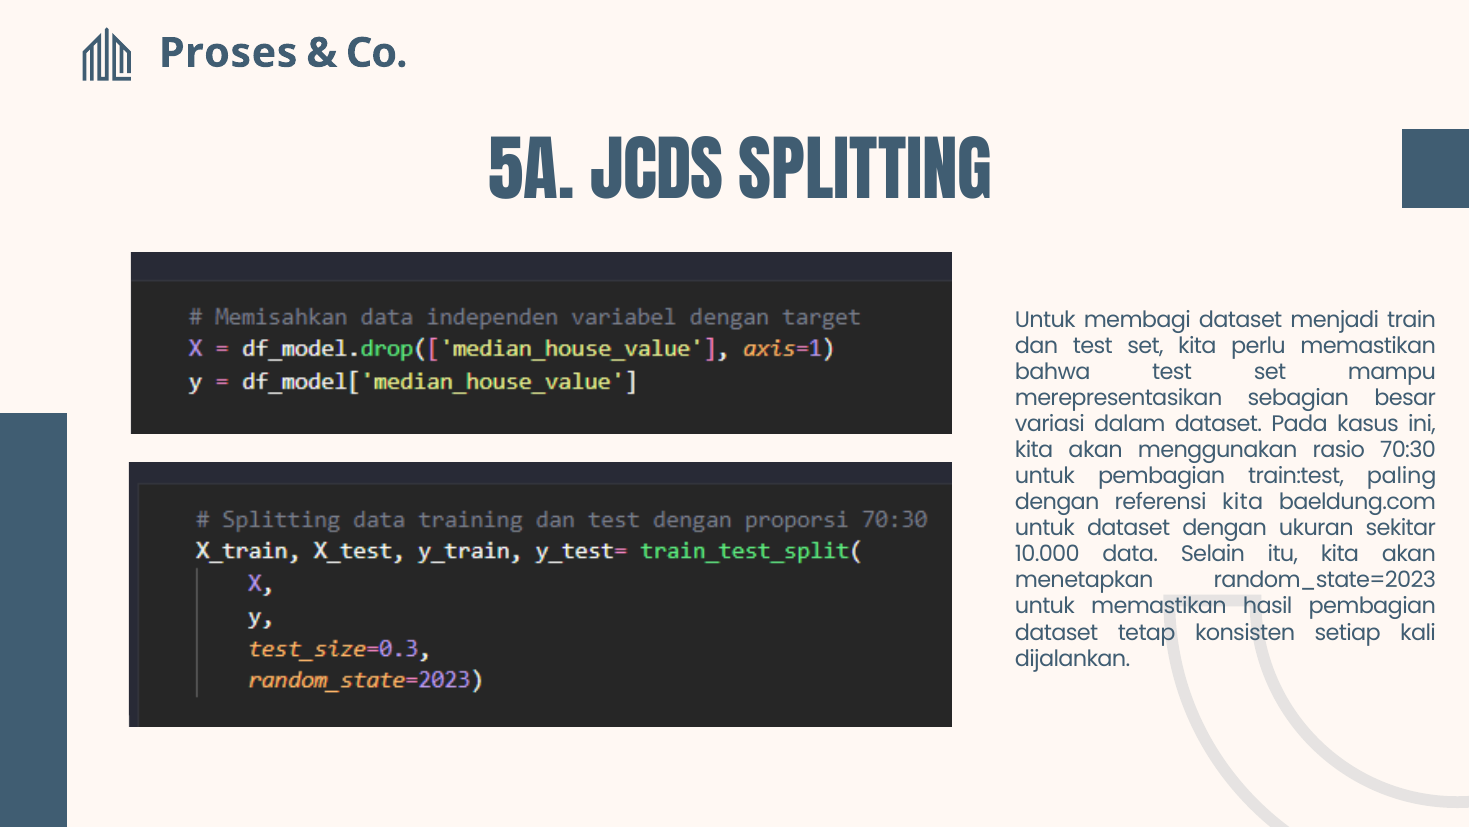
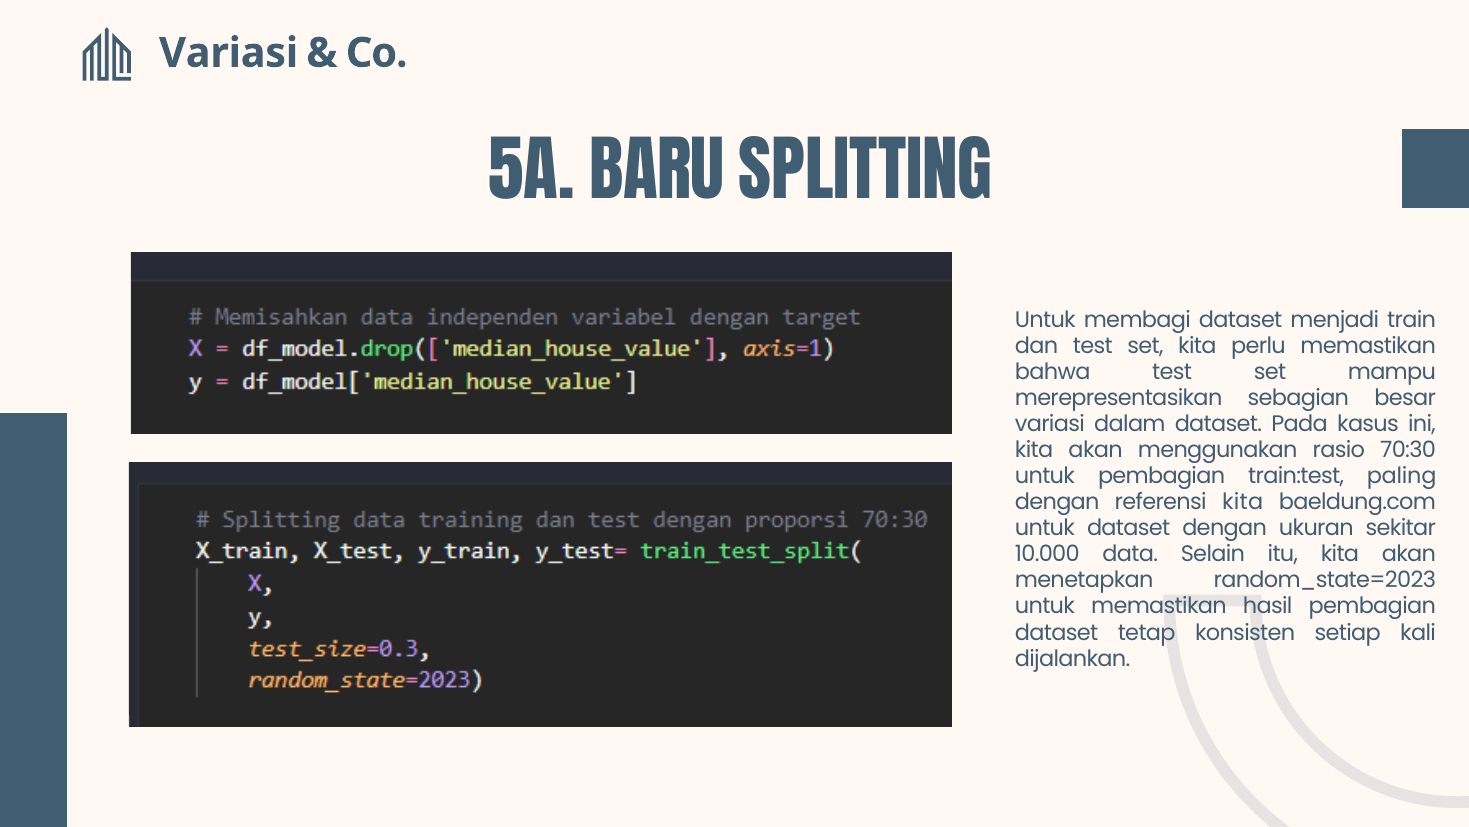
Proses at (228, 53): Proses -> Variasi
JCDS: JCDS -> BARU
